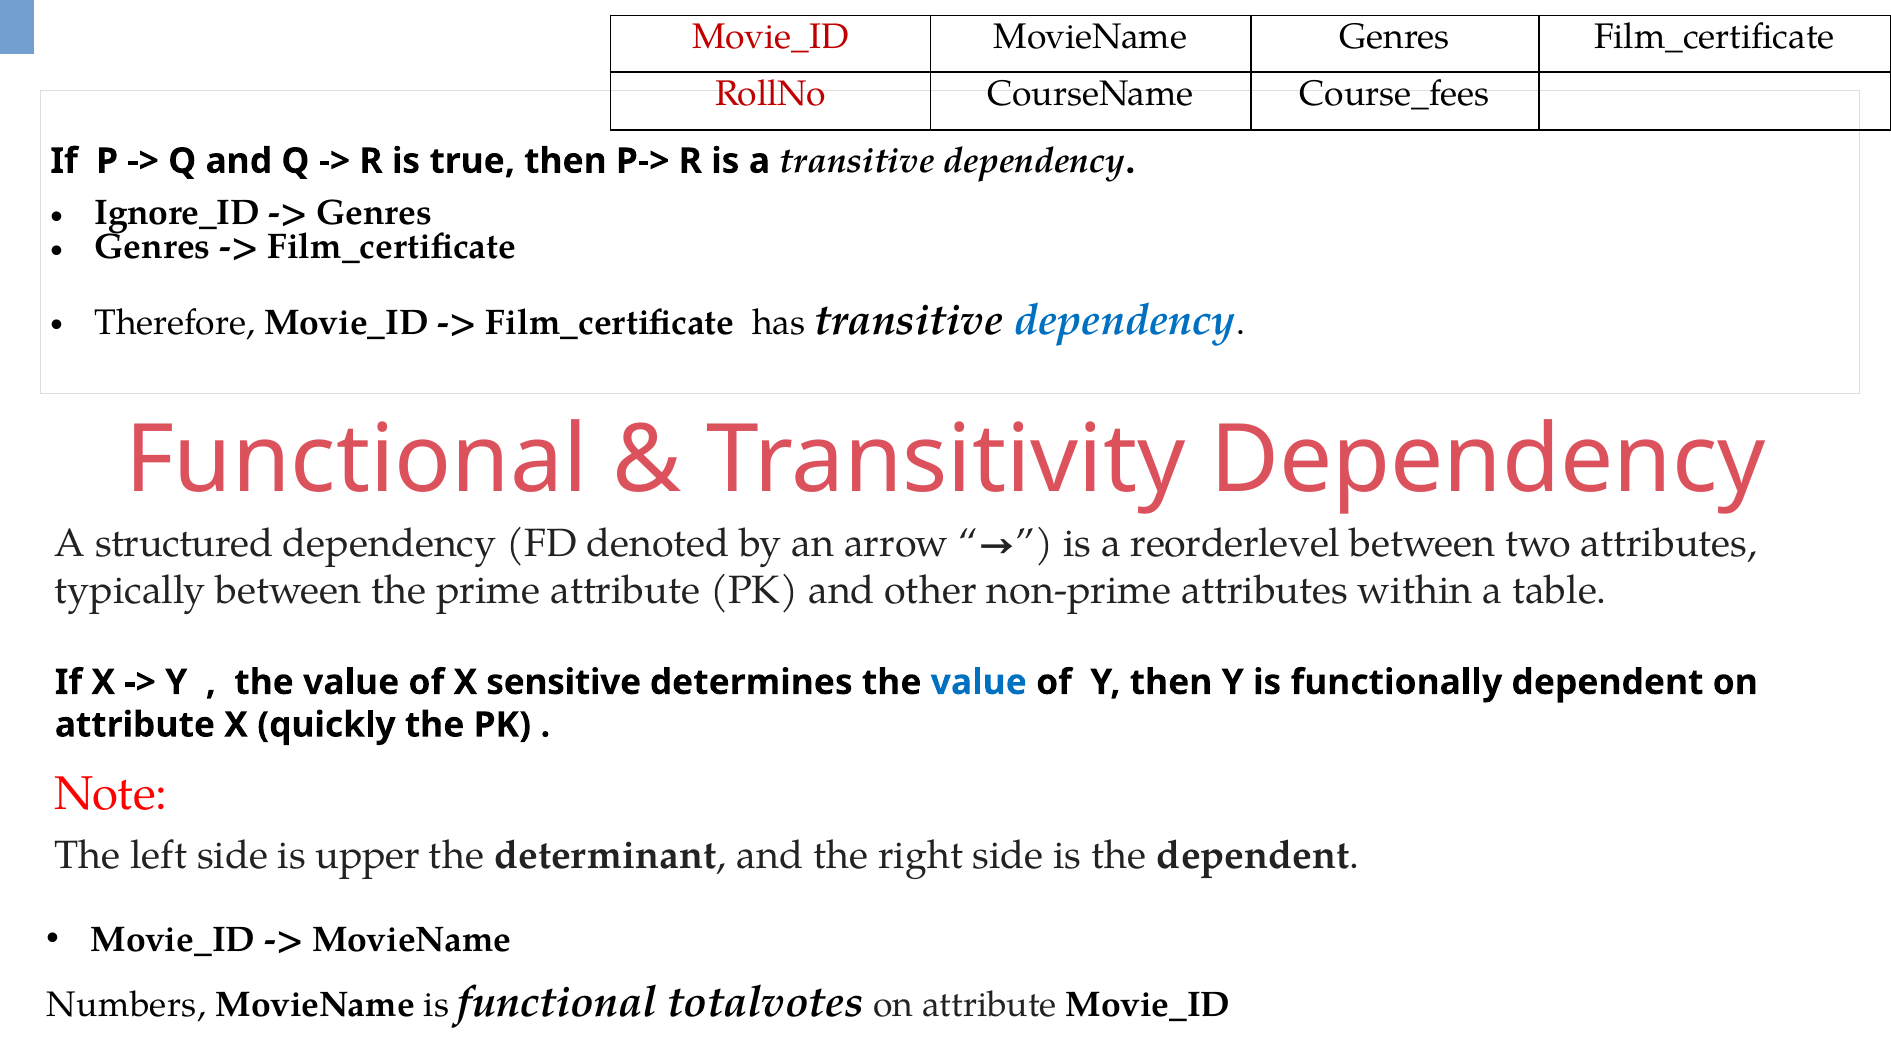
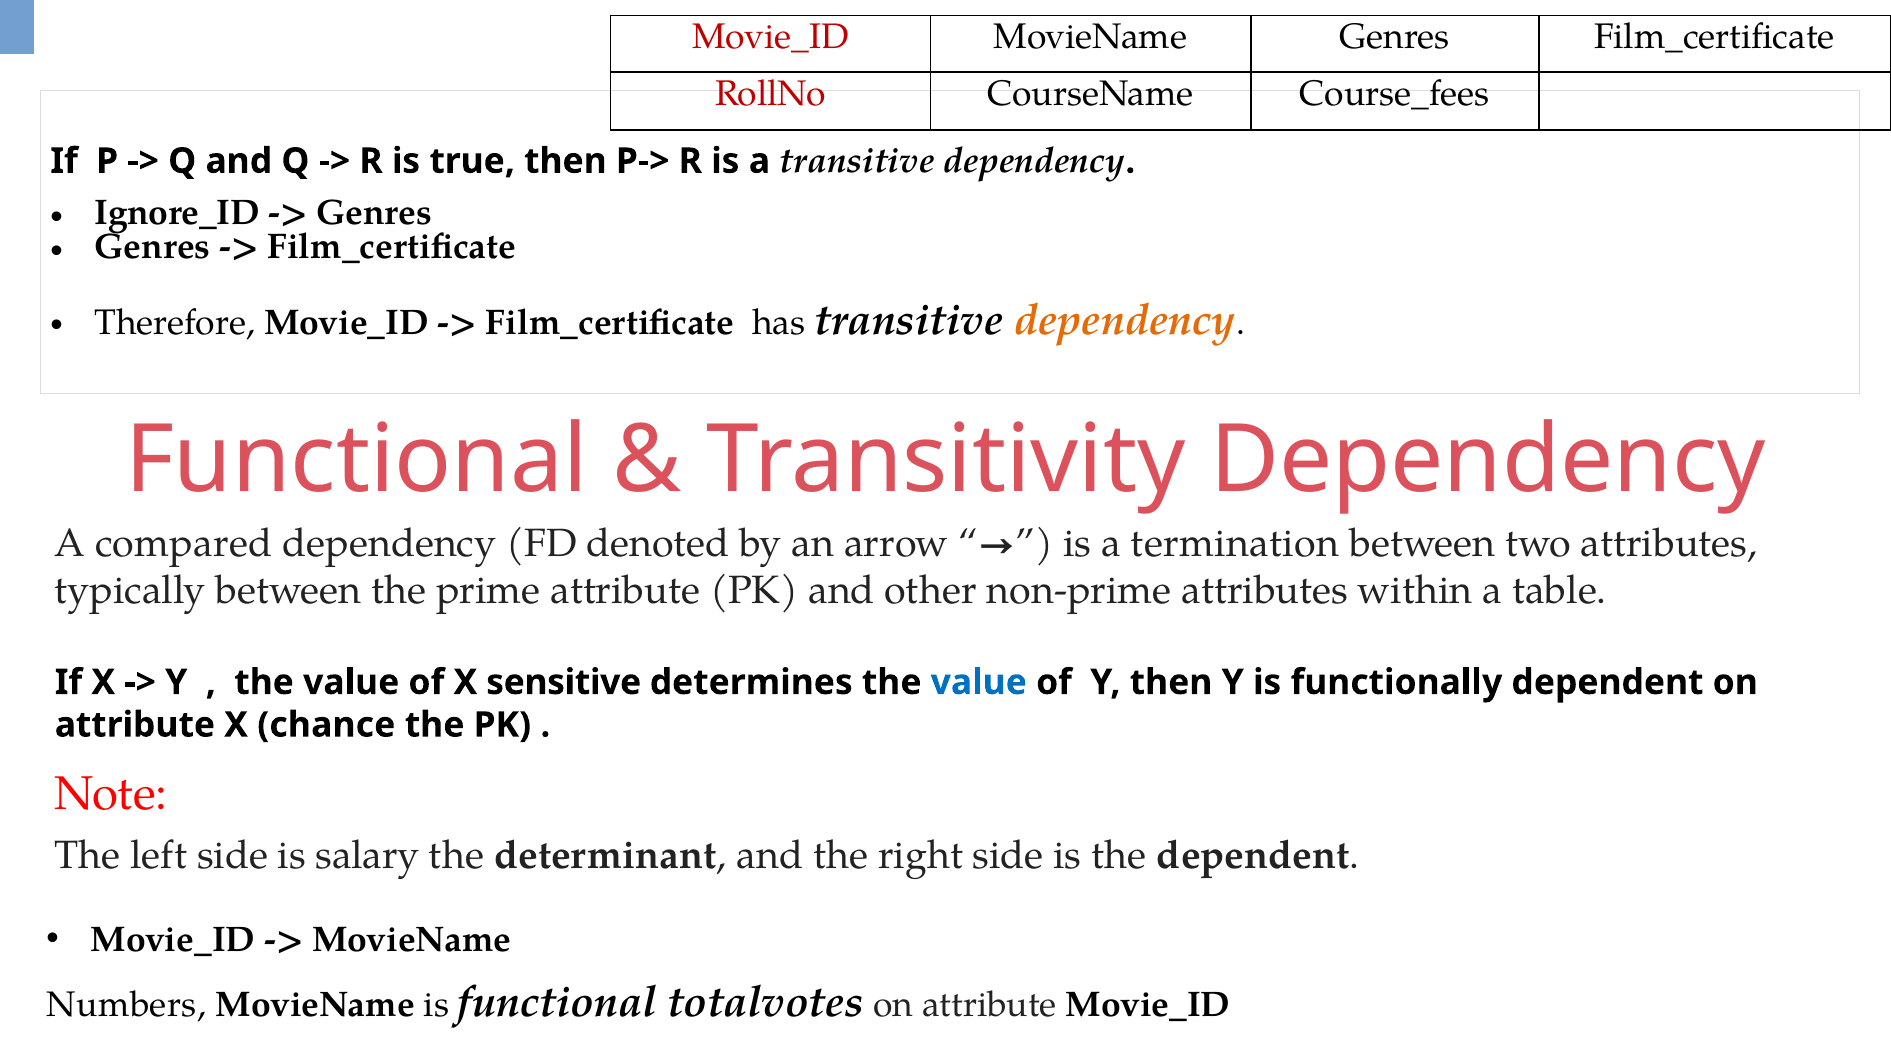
dependency at (1125, 320) colour: blue -> orange
structured: structured -> compared
reorderlevel: reorderlevel -> termination
quickly: quickly -> chance
upper: upper -> salary
